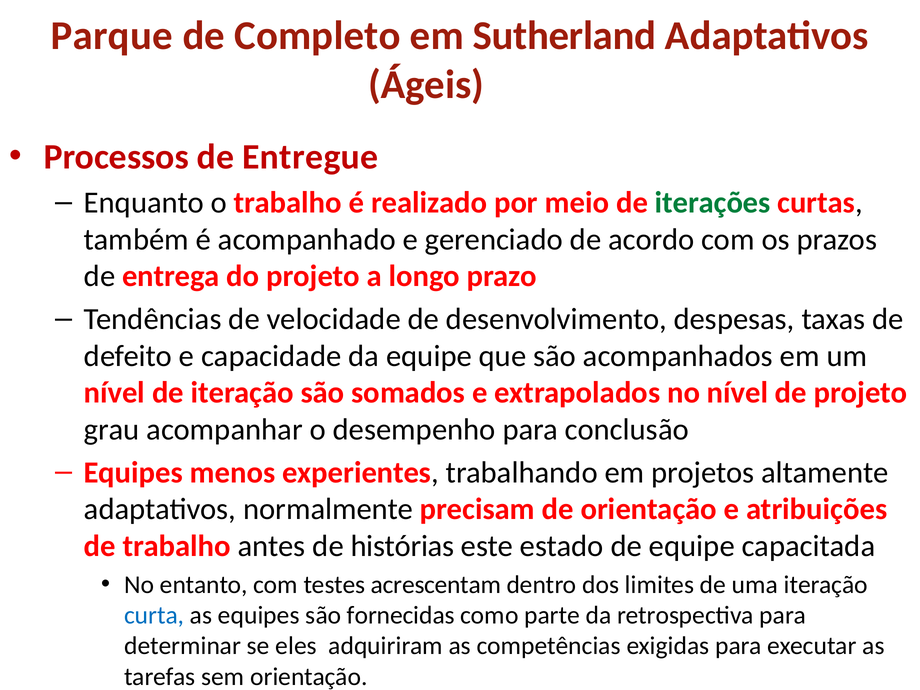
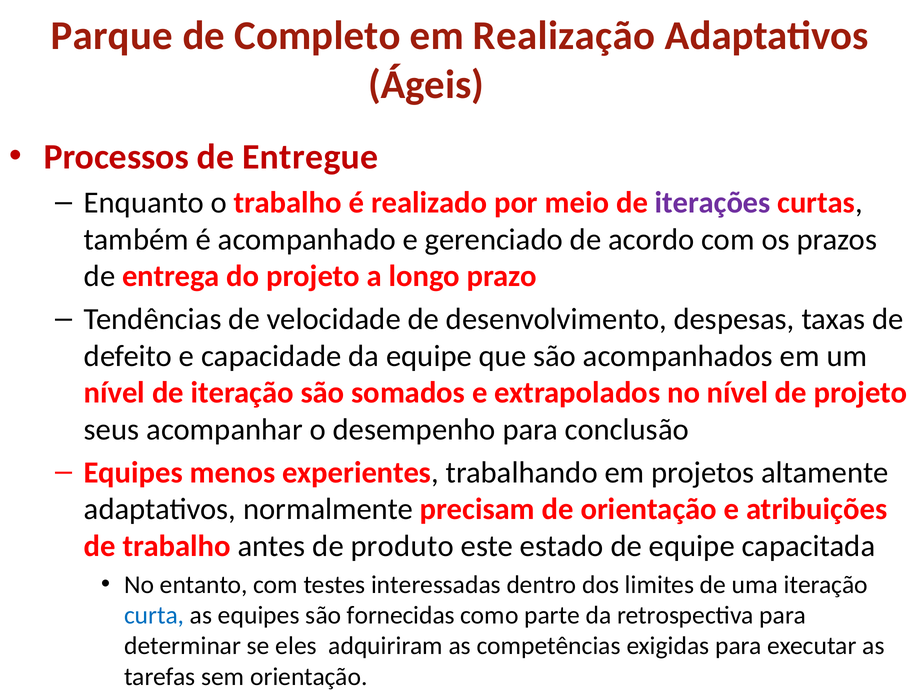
Sutherland: Sutherland -> Realização
iterações colour: green -> purple
grau: grau -> seus
histórias: histórias -> produto
acrescentam: acrescentam -> interessadas
